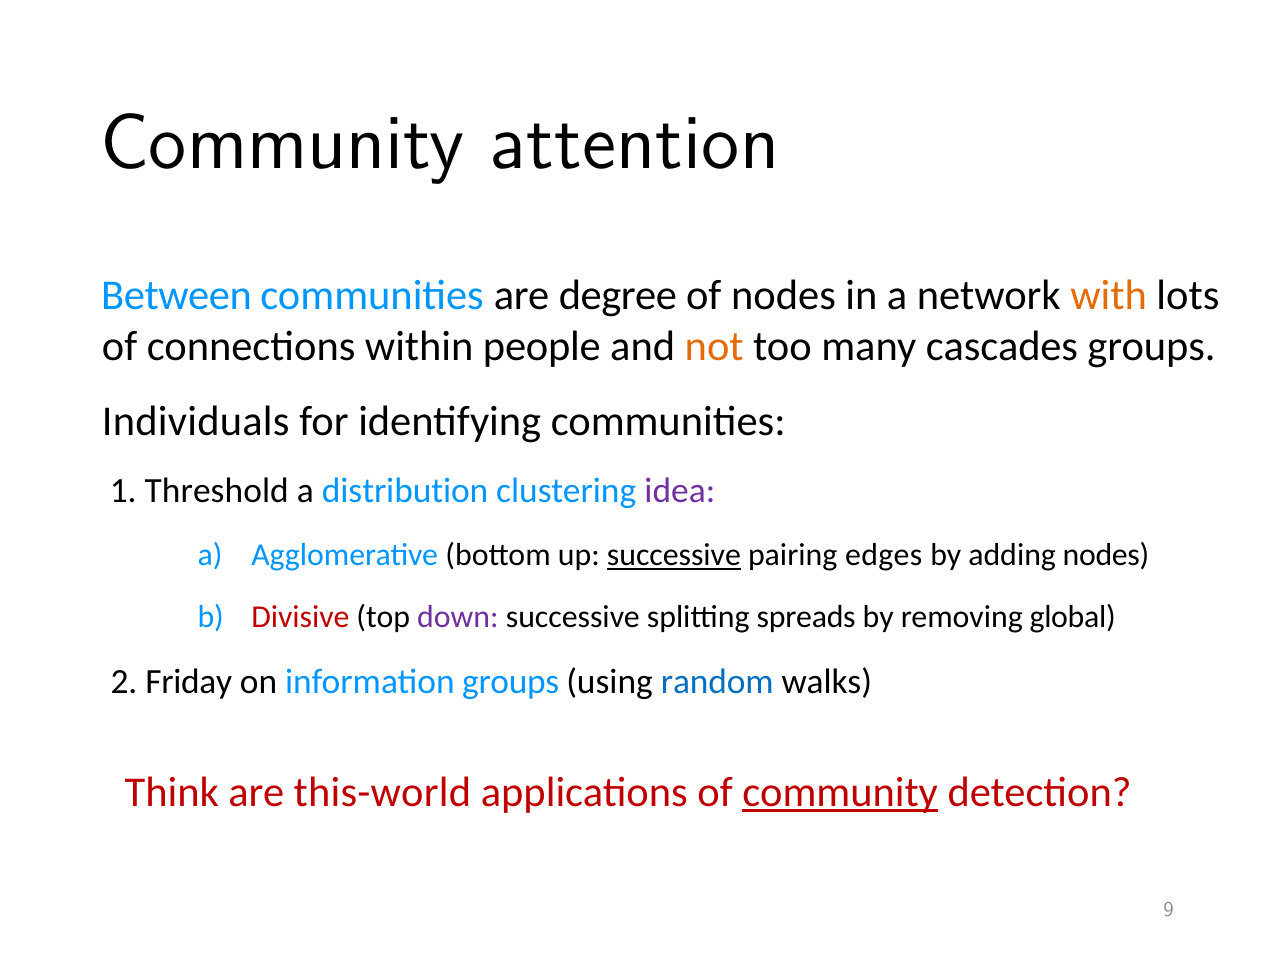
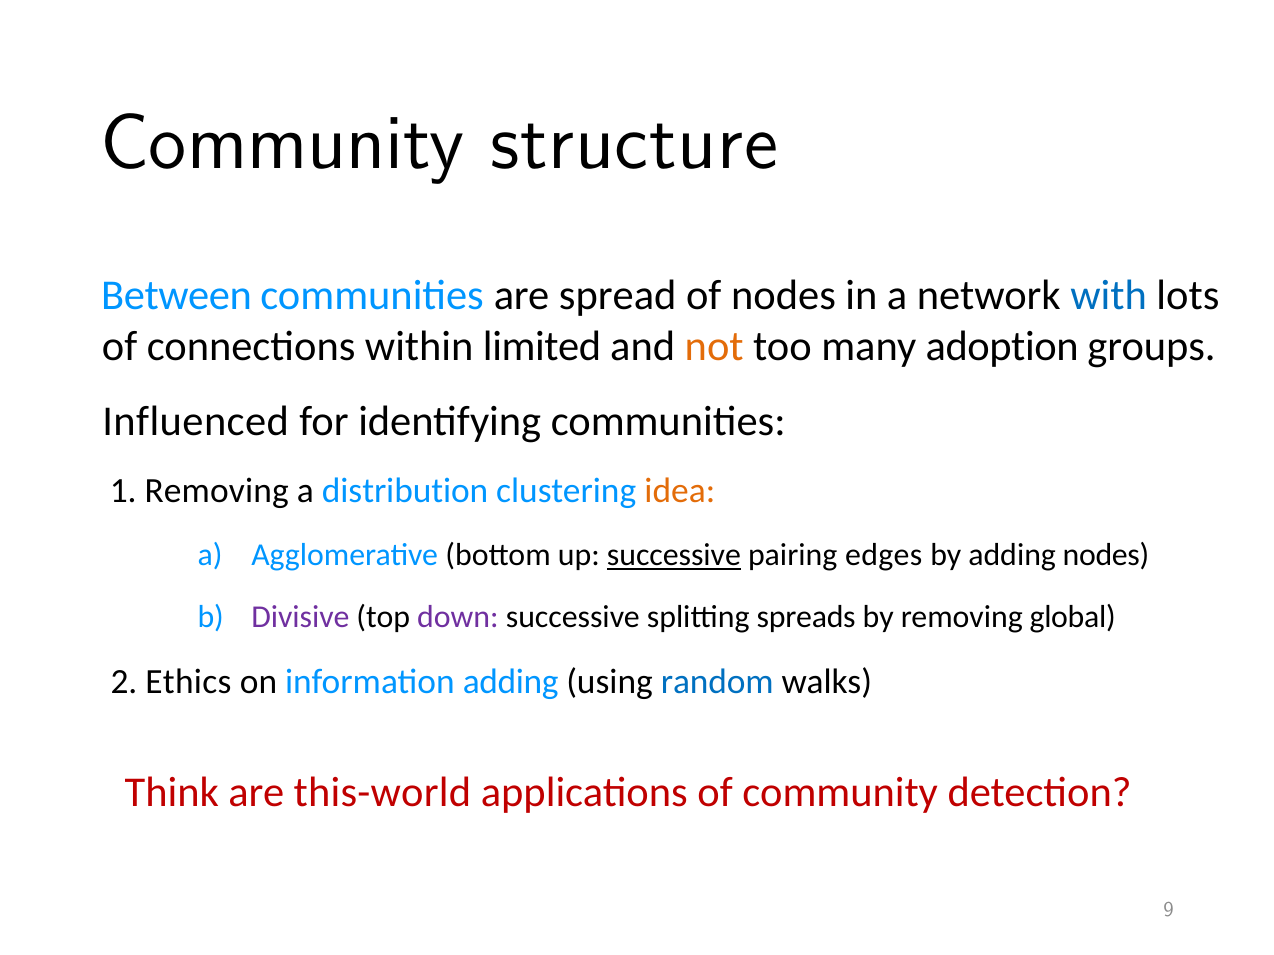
attention: attention -> structure
degree: degree -> spread
with colour: orange -> blue
people: people -> limited
cascades: cascades -> adoption
Individuals: Individuals -> Influenced
1 Threshold: Threshold -> Removing
idea colour: purple -> orange
Divisive colour: red -> purple
Friday: Friday -> Ethics
information groups: groups -> adding
community at (840, 793) underline: present -> none
